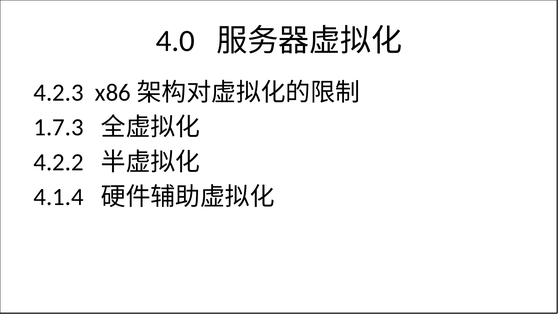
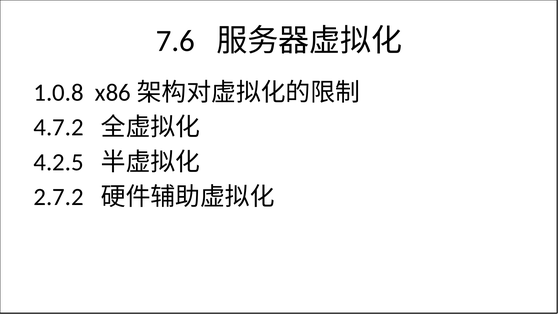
4.0: 4.0 -> 7.6
4.2.3: 4.2.3 -> 1.0.8
1.7.3: 1.7.3 -> 4.7.2
4.2.2: 4.2.2 -> 4.2.5
4.1.4: 4.1.4 -> 2.7.2
